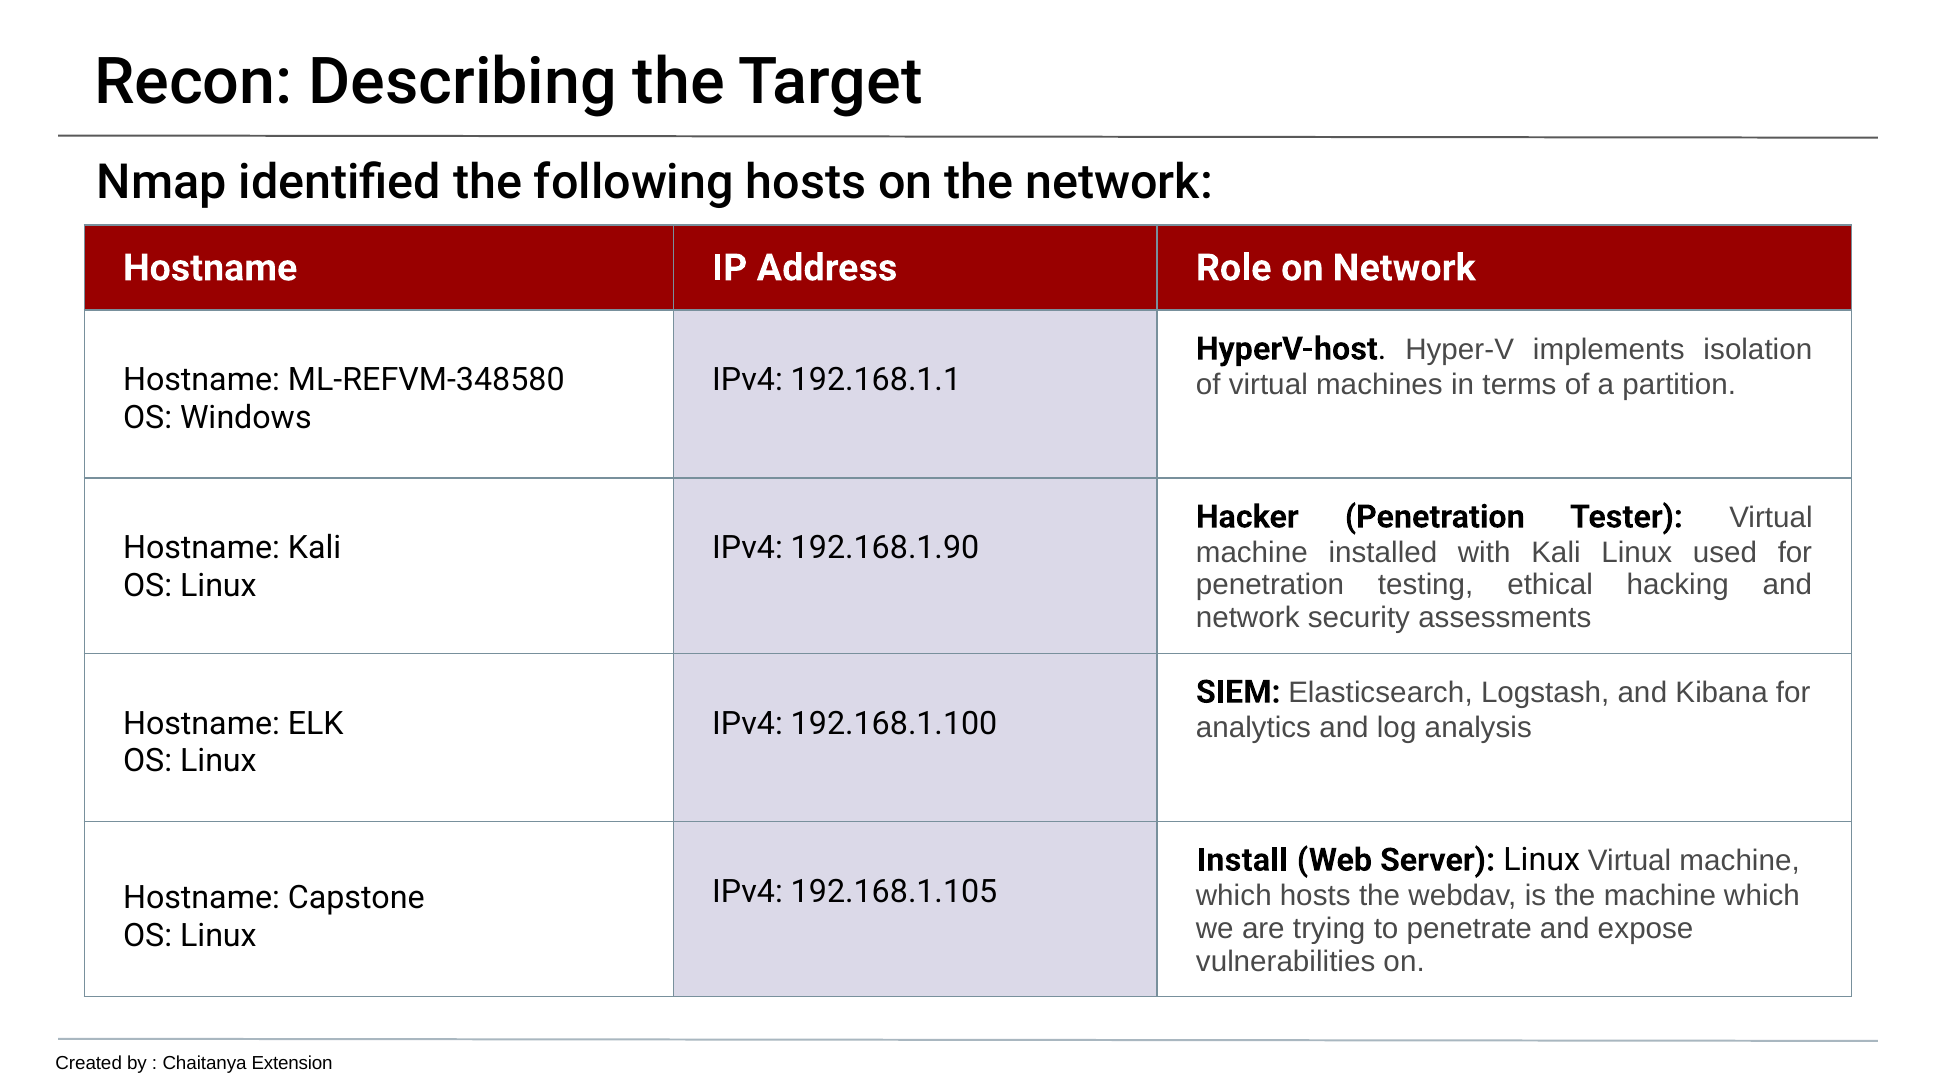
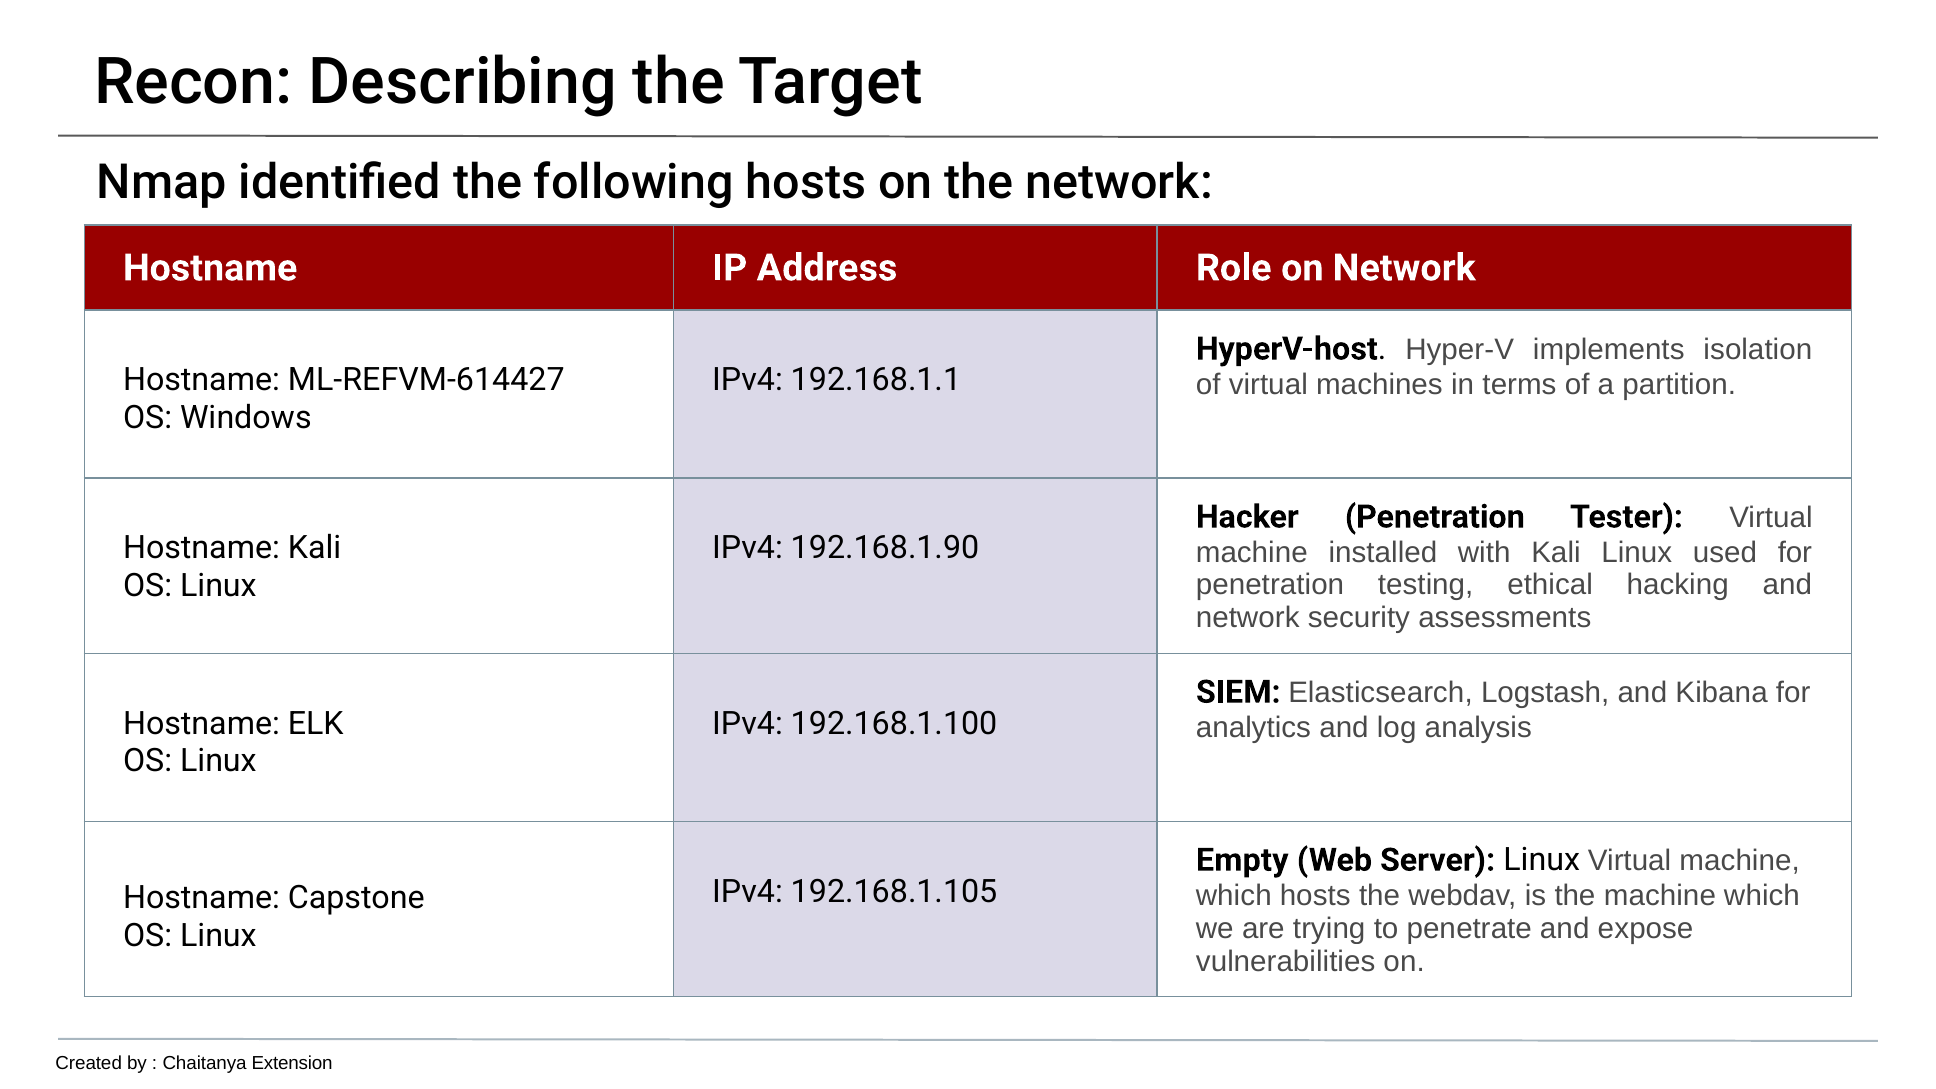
ML-REFVM-348580: ML-REFVM-348580 -> ML-REFVM-614427
Install: Install -> Empty
